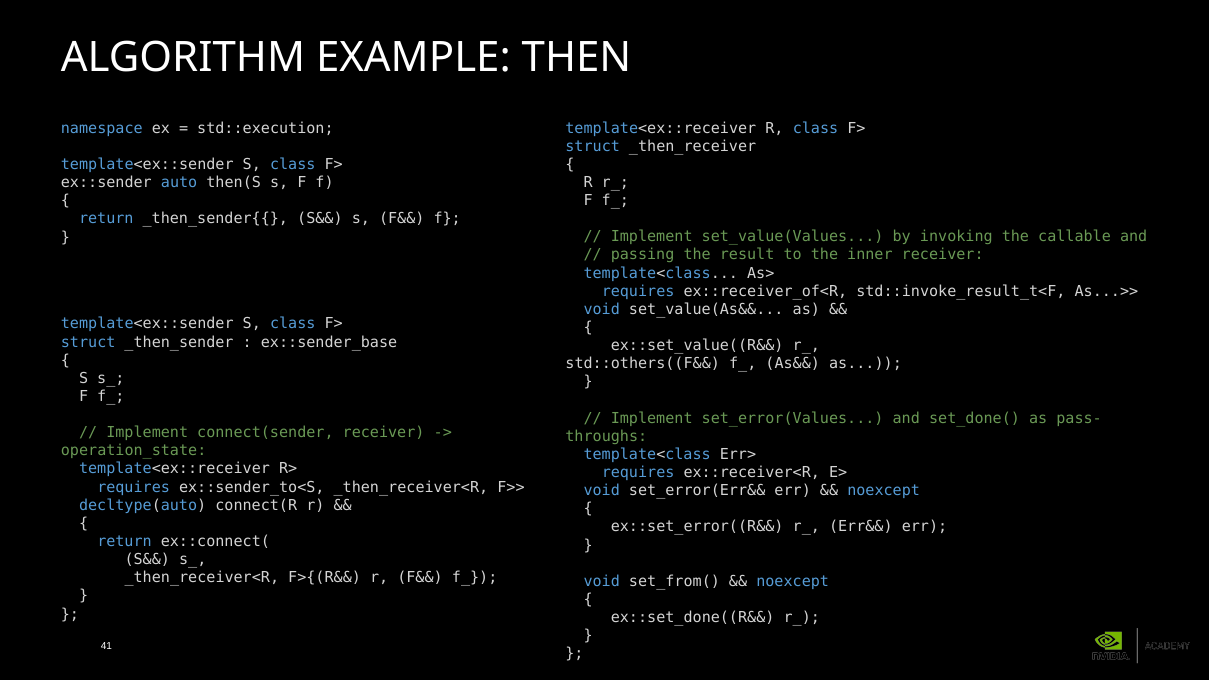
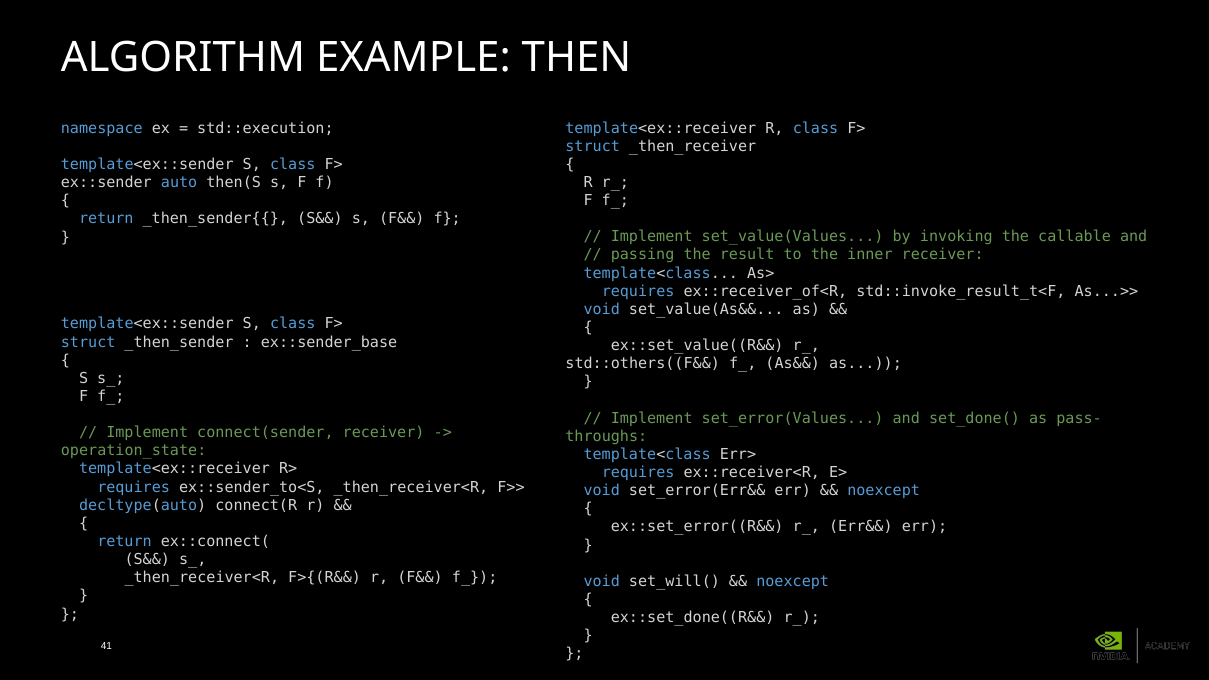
set_from(: set_from( -> set_will(
